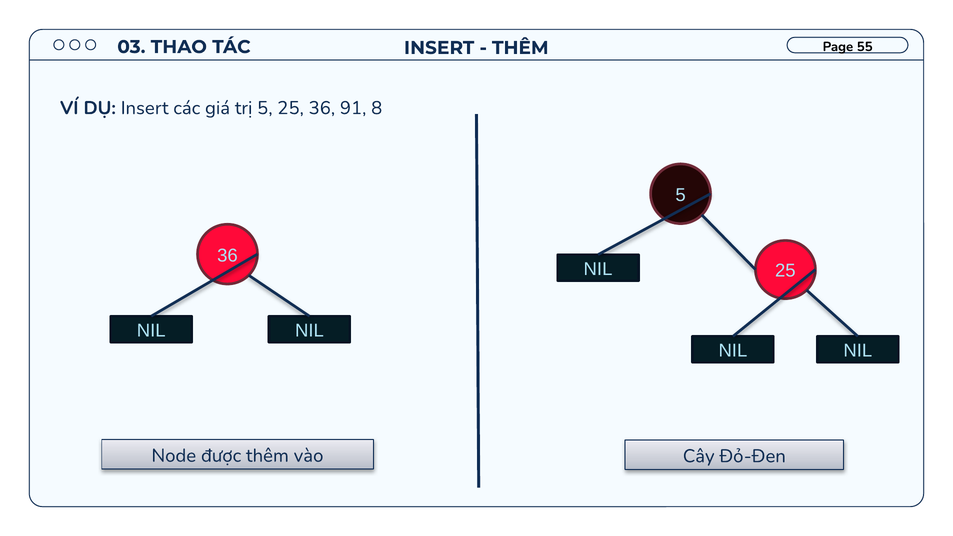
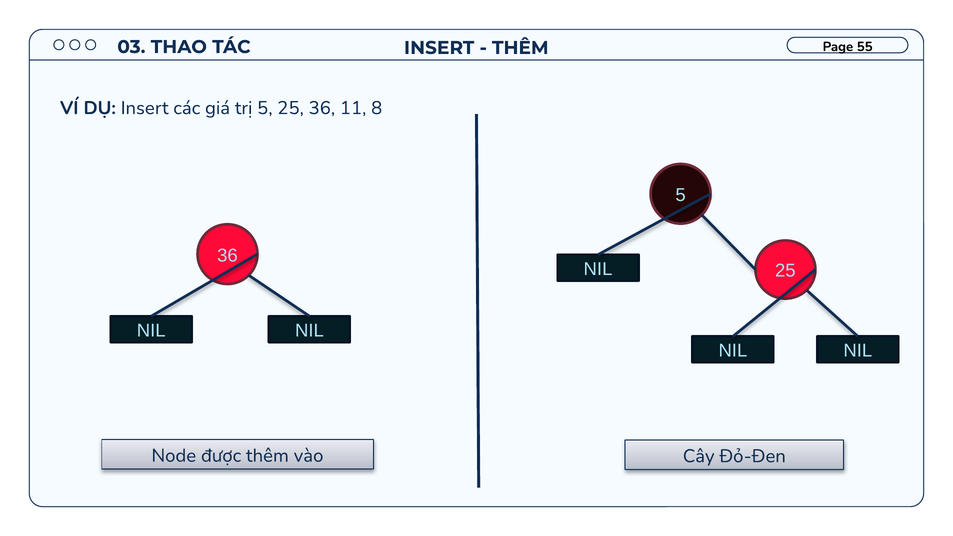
91: 91 -> 11
